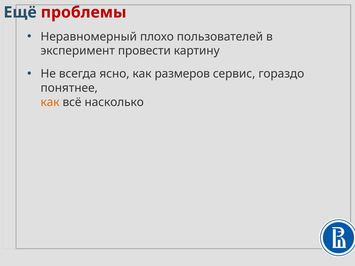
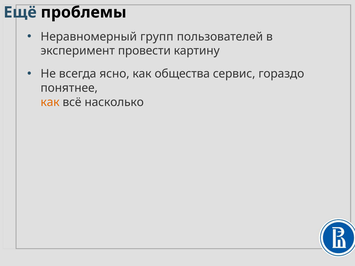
проблемы colour: red -> black
плохо: плохо -> групп
размеров: размеров -> общества
